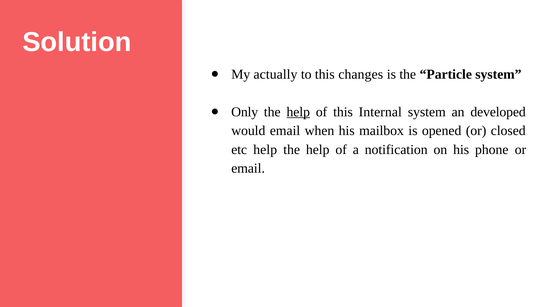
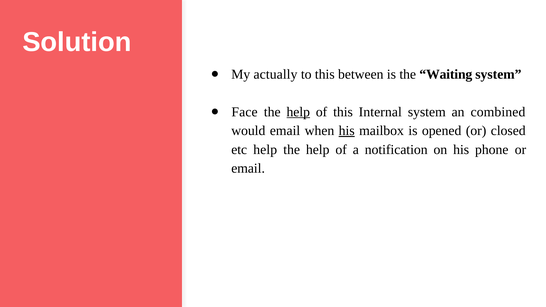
changes: changes -> between
Particle: Particle -> Waiting
Only: Only -> Face
developed: developed -> combined
his at (347, 131) underline: none -> present
